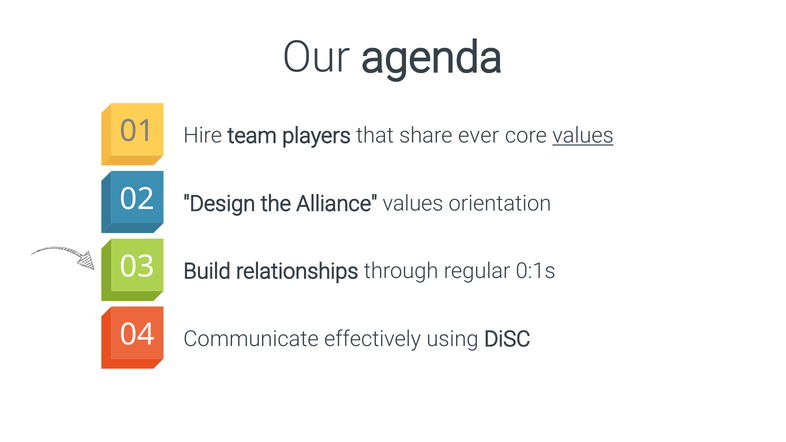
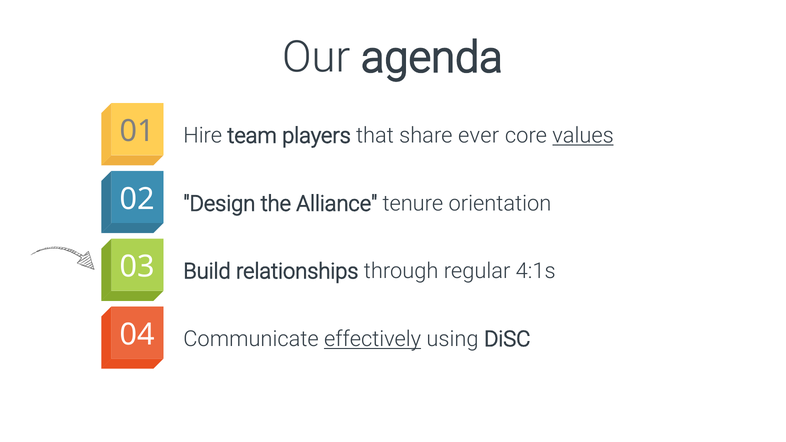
Alliance values: values -> tenure
0:1s: 0:1s -> 4:1s
effectively underline: none -> present
